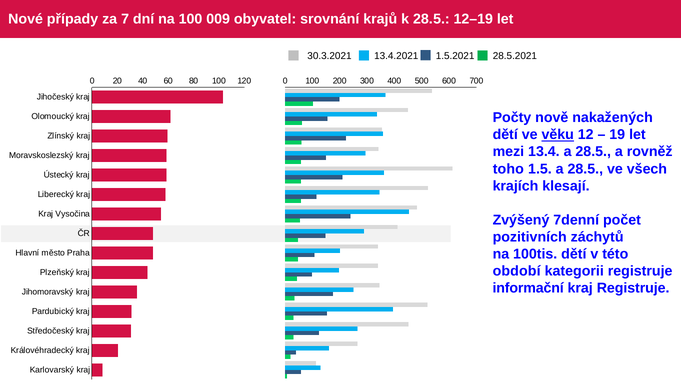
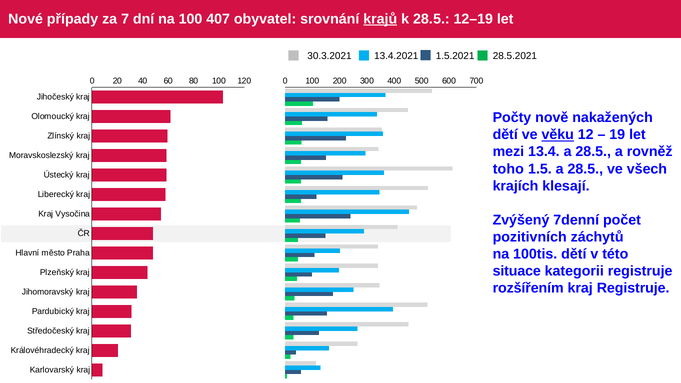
009: 009 -> 407
krajů underline: none -> present
období: období -> situace
informační: informační -> rozšířením
